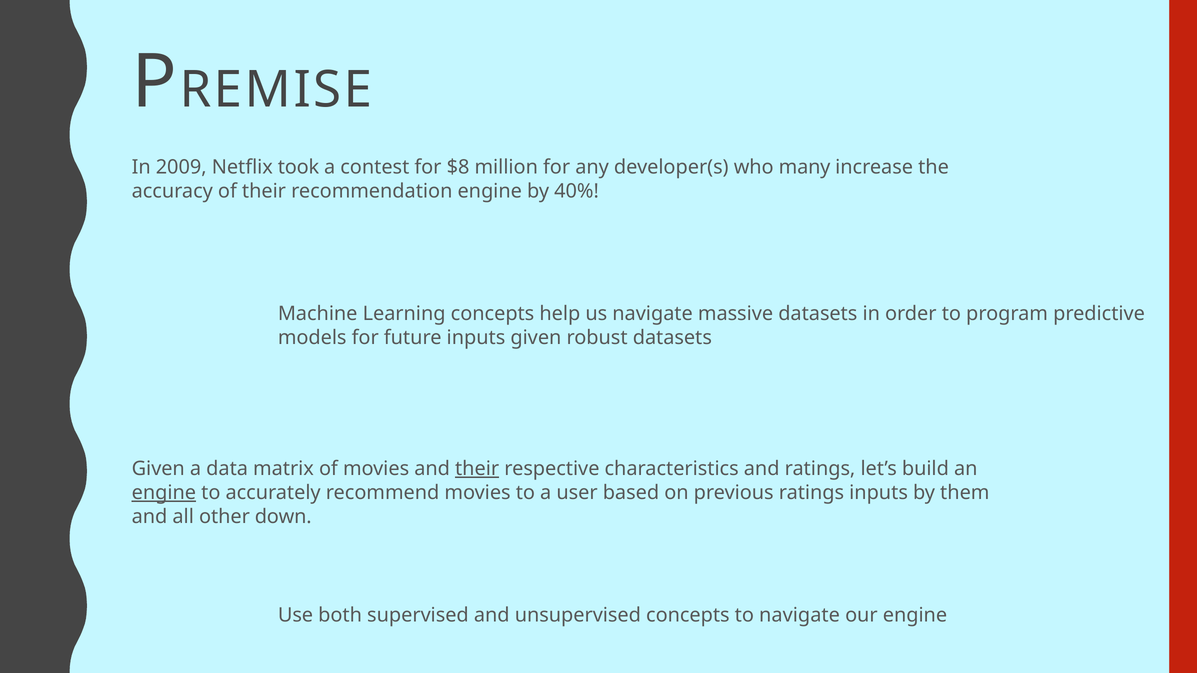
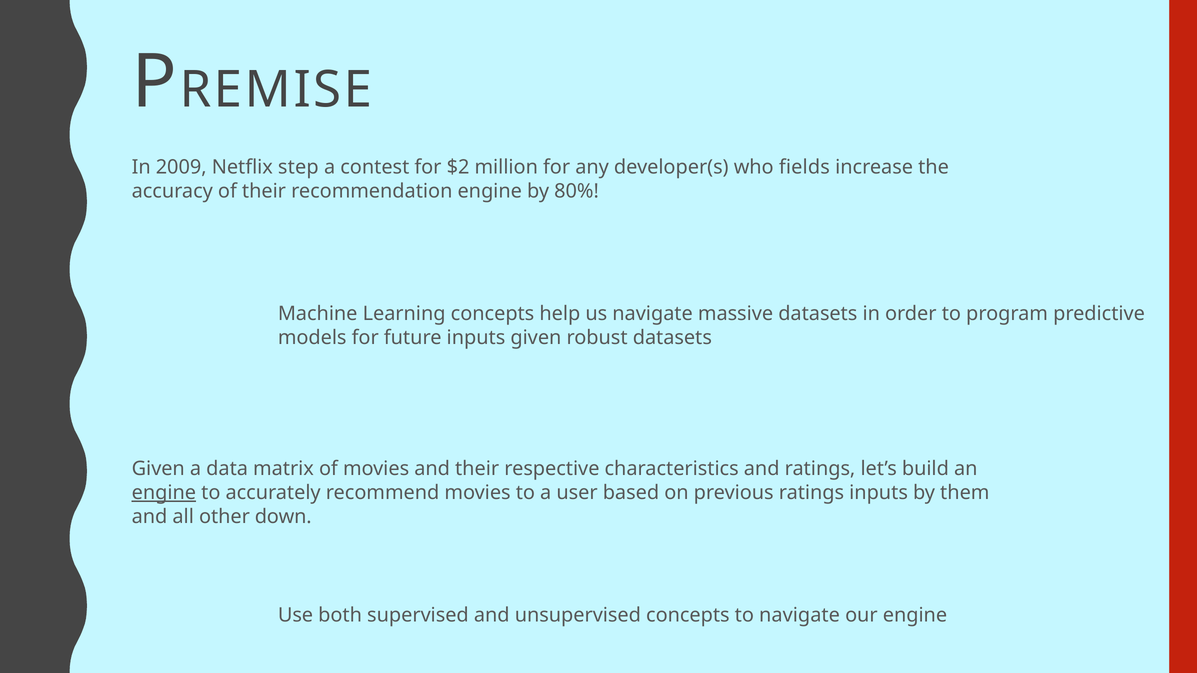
took: took -> step
$8: $8 -> $2
many: many -> fields
40%: 40% -> 80%
their at (477, 469) underline: present -> none
